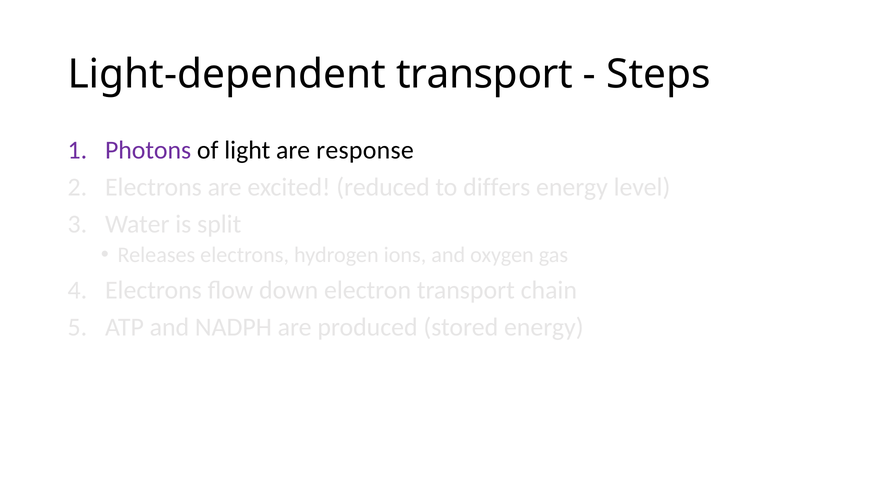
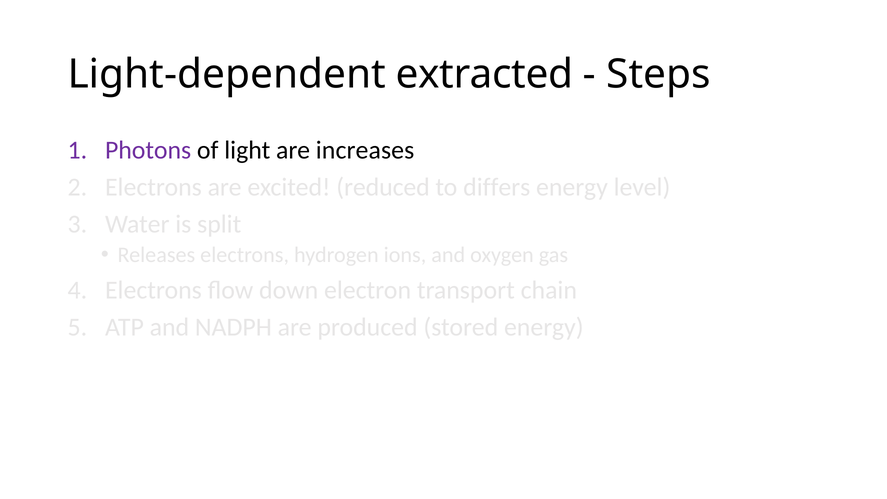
Light-dependent transport: transport -> extracted
response: response -> increases
